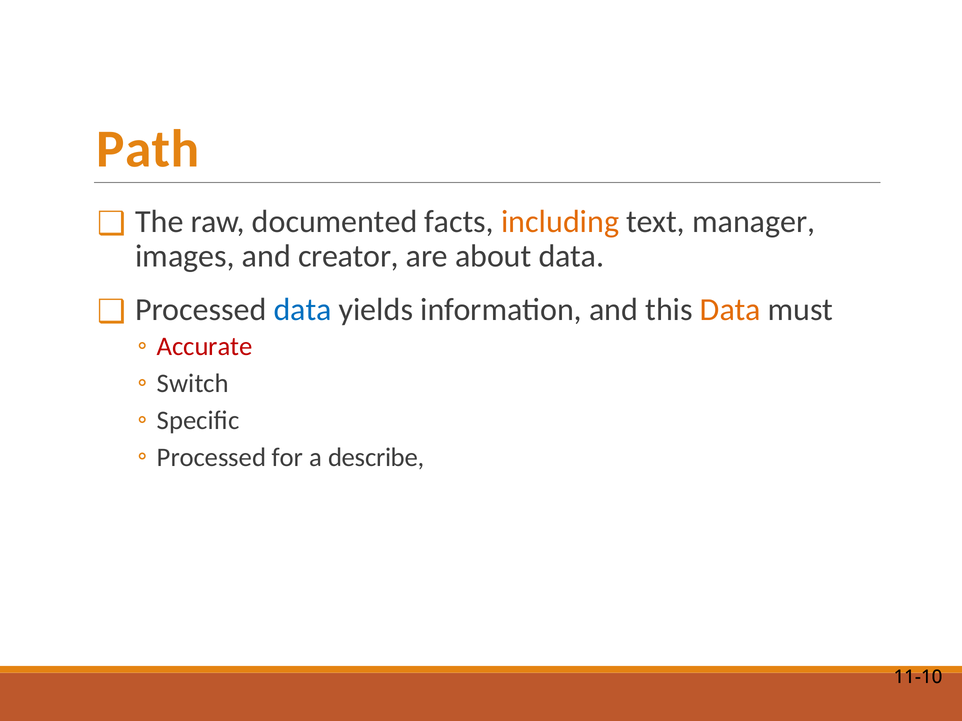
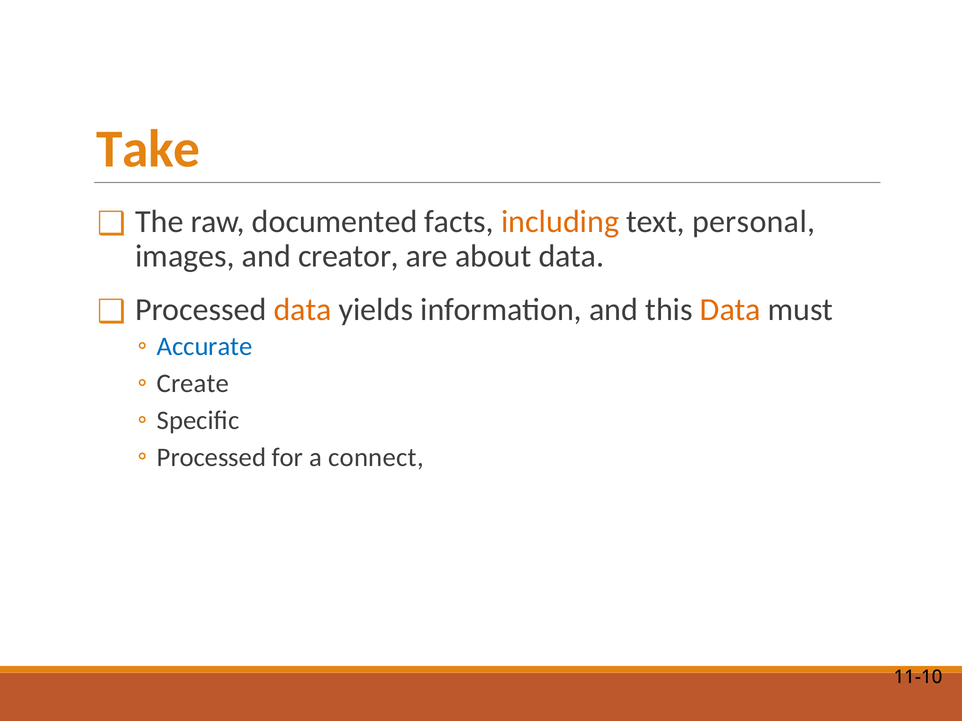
Path: Path -> Take
manager: manager -> personal
data at (303, 310) colour: blue -> orange
Accurate colour: red -> blue
Switch: Switch -> Create
describe: describe -> connect
